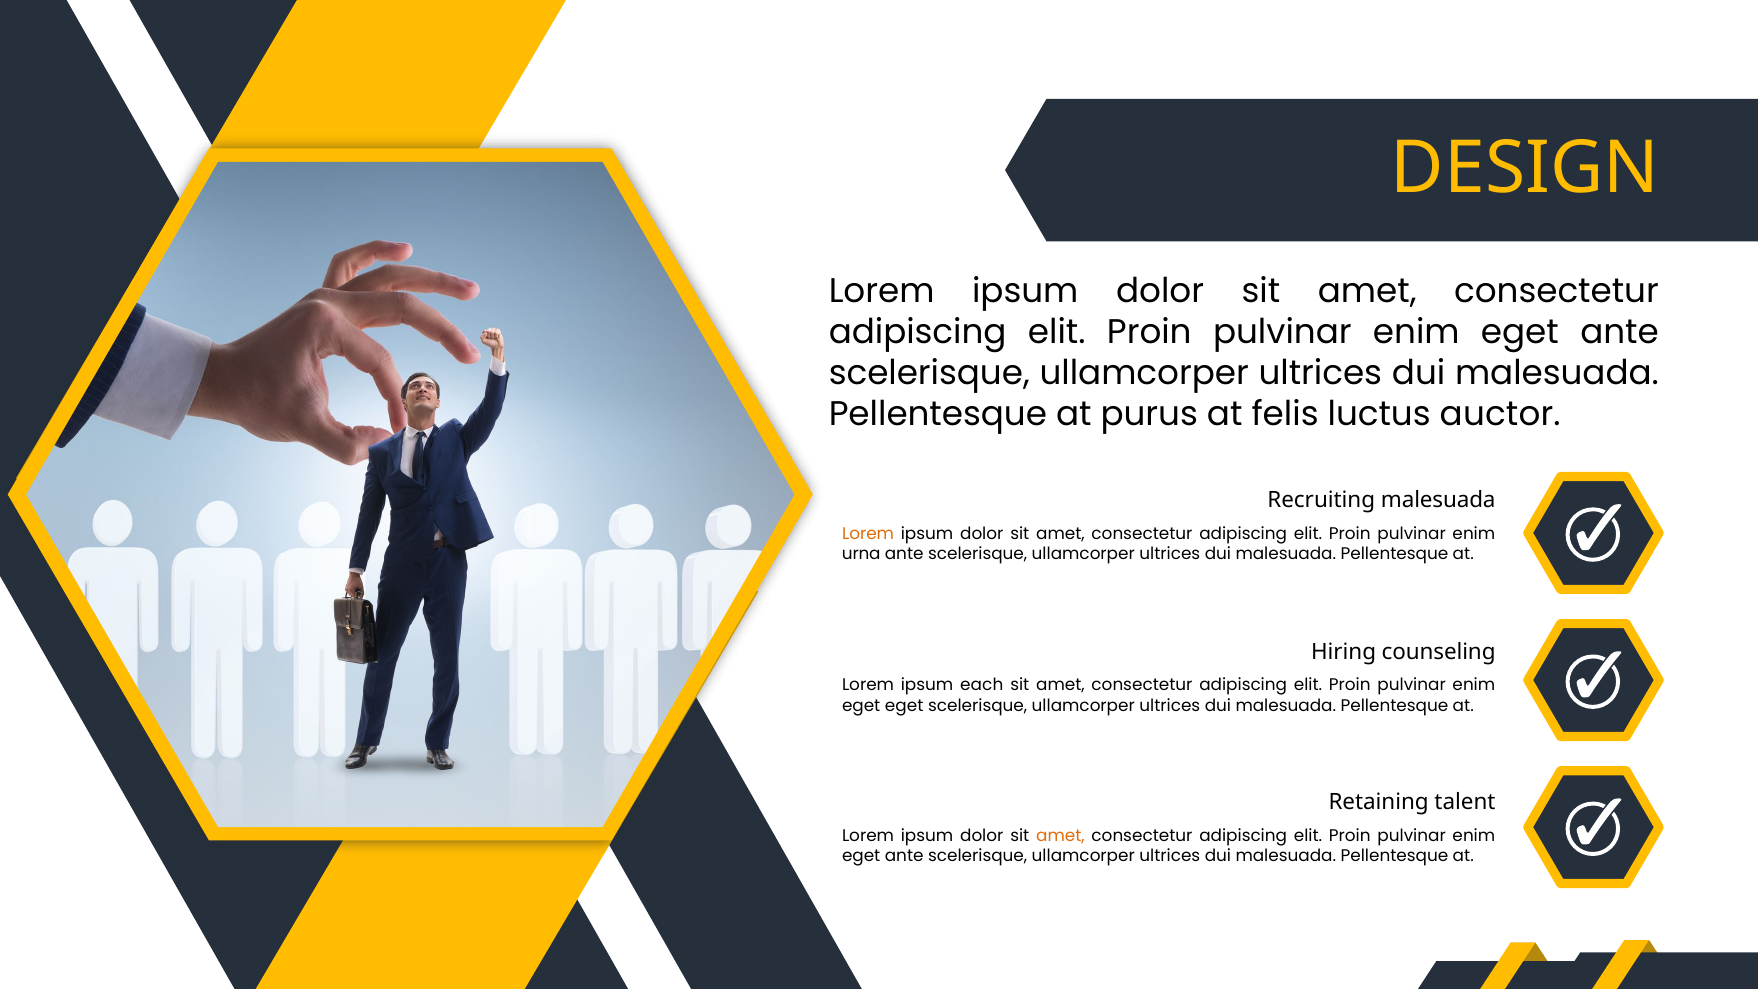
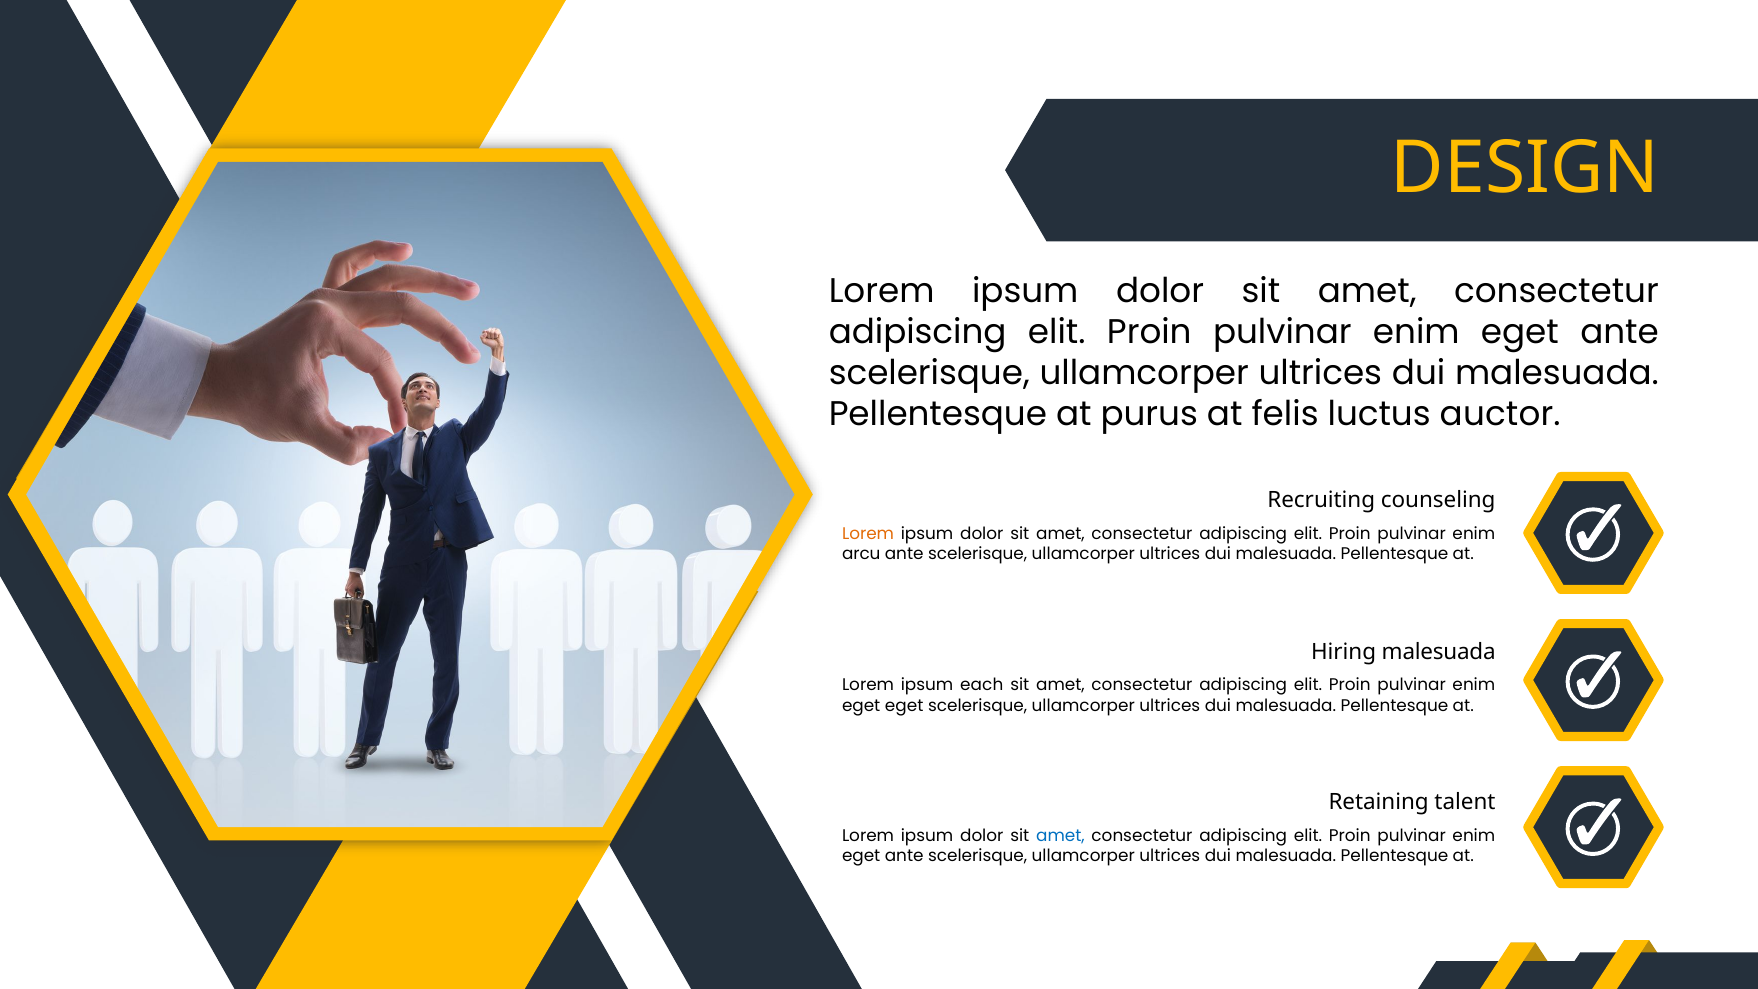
Recruiting malesuada: malesuada -> counseling
urna: urna -> arcu
Hiring counseling: counseling -> malesuada
amet at (1061, 836) colour: orange -> blue
